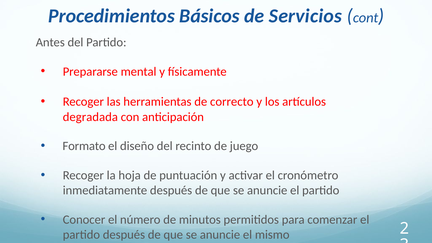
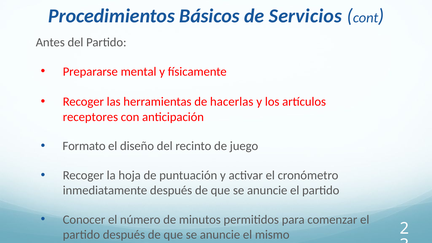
correcto: correcto -> hacerlas
degradada: degradada -> receptores
